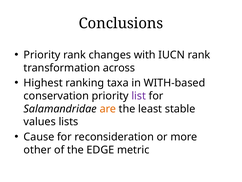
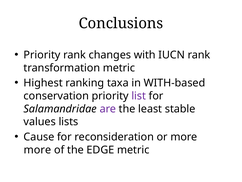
transformation across: across -> metric
are colour: orange -> purple
other at (37, 149): other -> more
